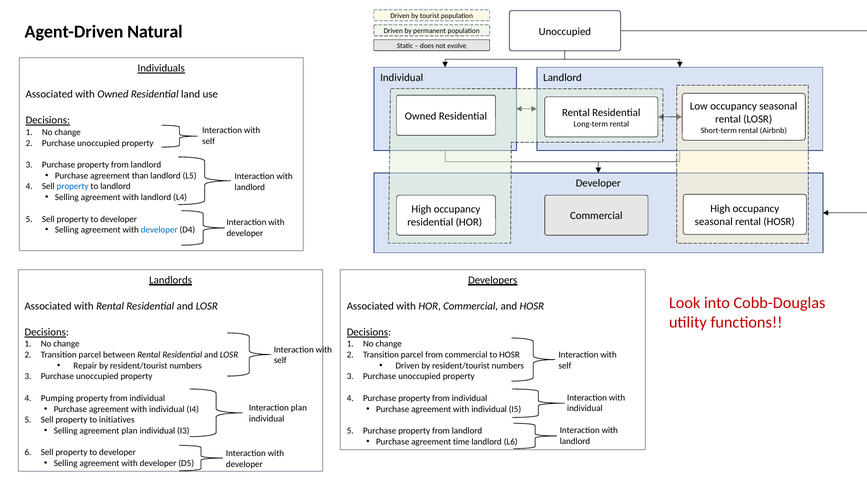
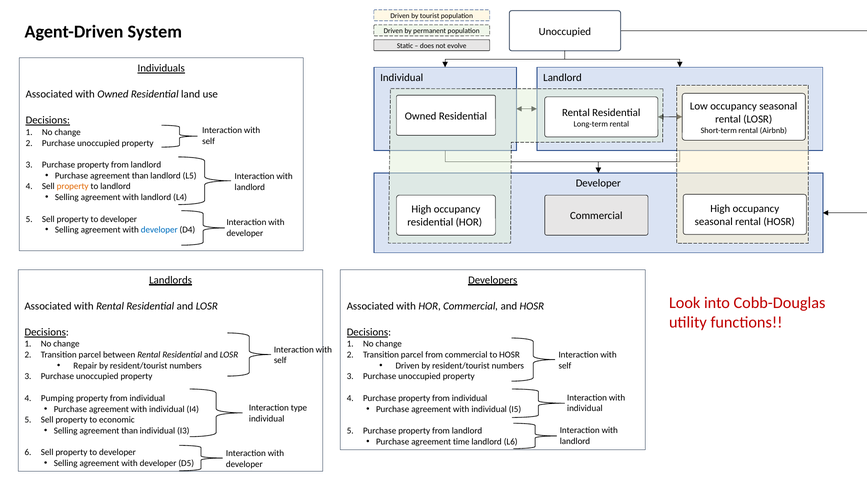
Natural: Natural -> System
property at (73, 186) colour: blue -> orange
Interaction plan: plan -> type
initiatives: initiatives -> economic
Selling agreement plan: plan -> than
